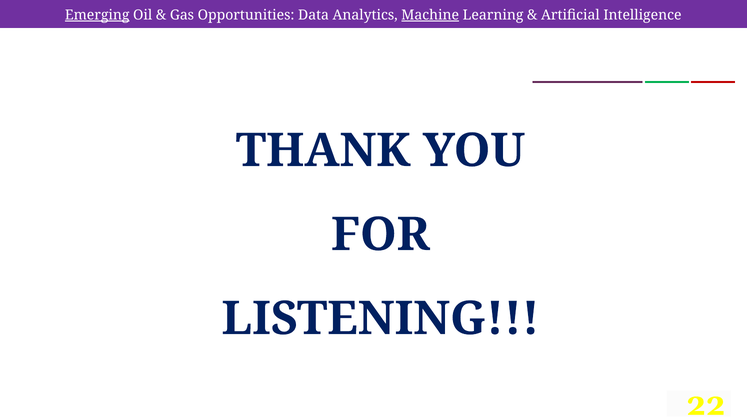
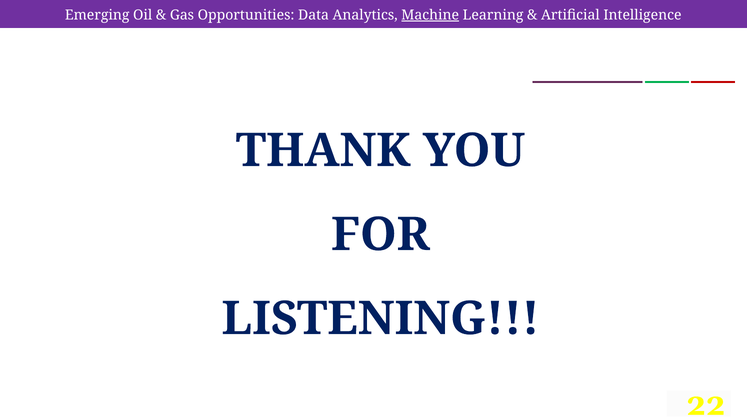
Emerging underline: present -> none
